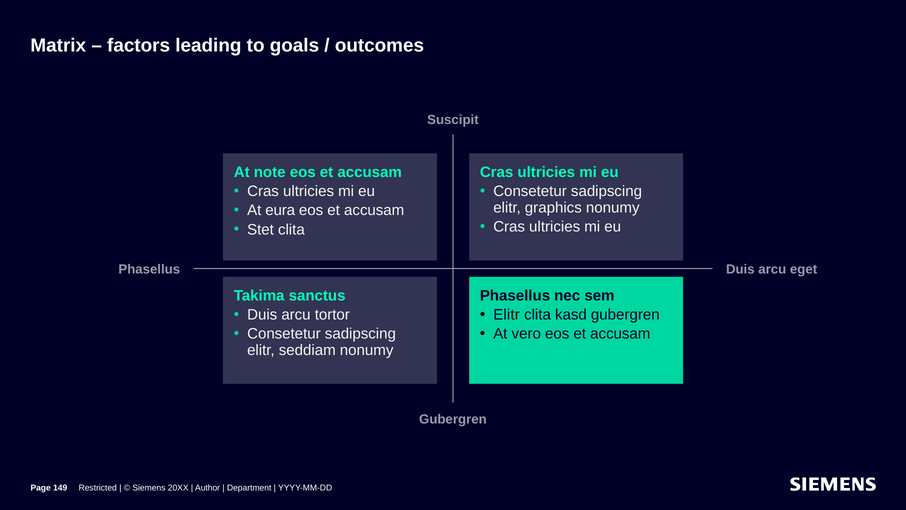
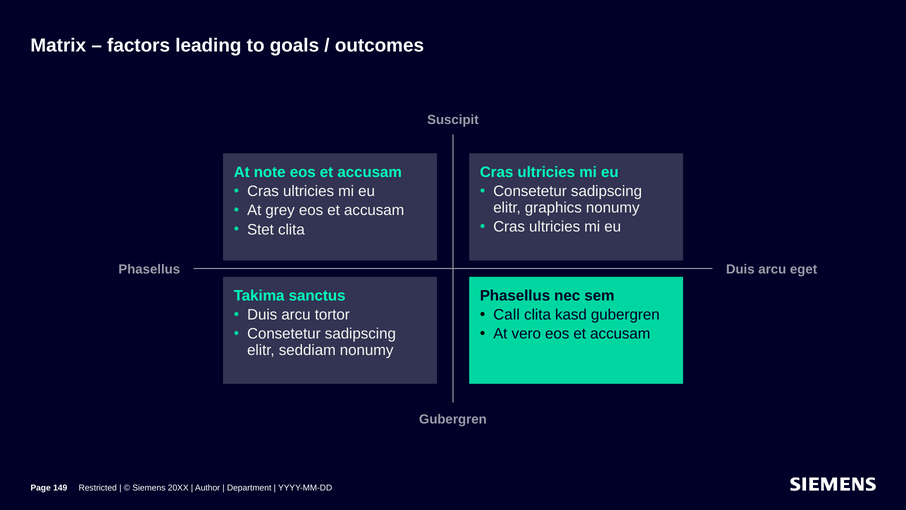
eura: eura -> grey
Elitr at (507, 314): Elitr -> Call
